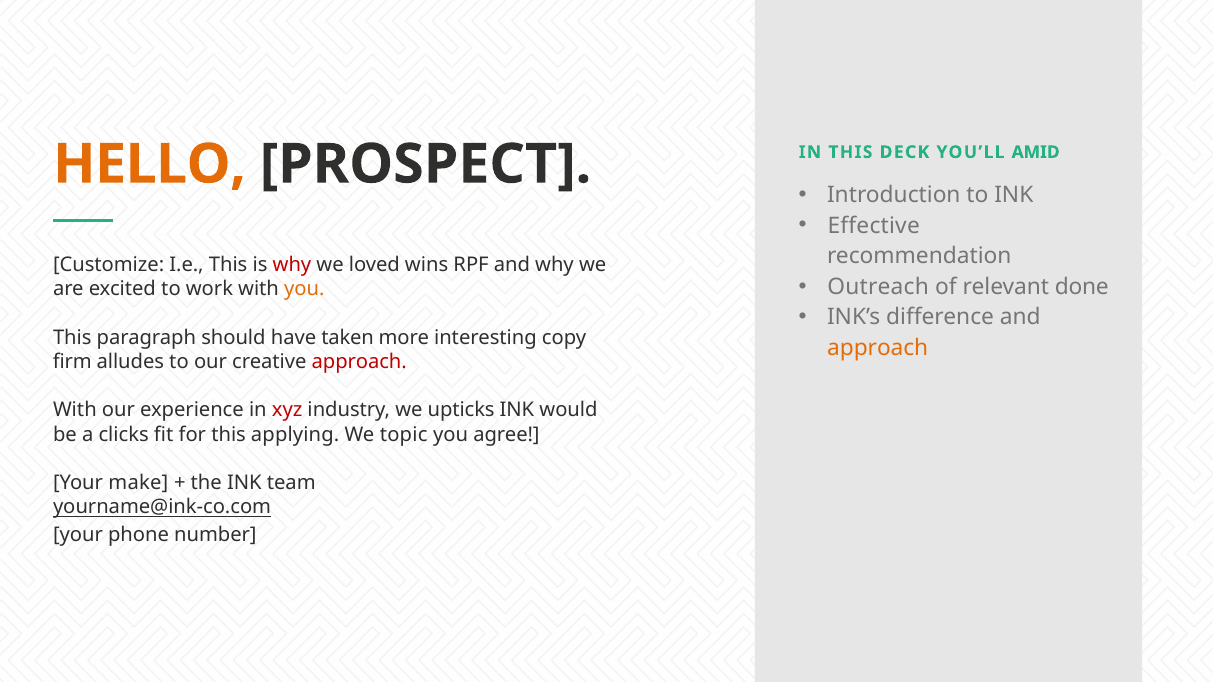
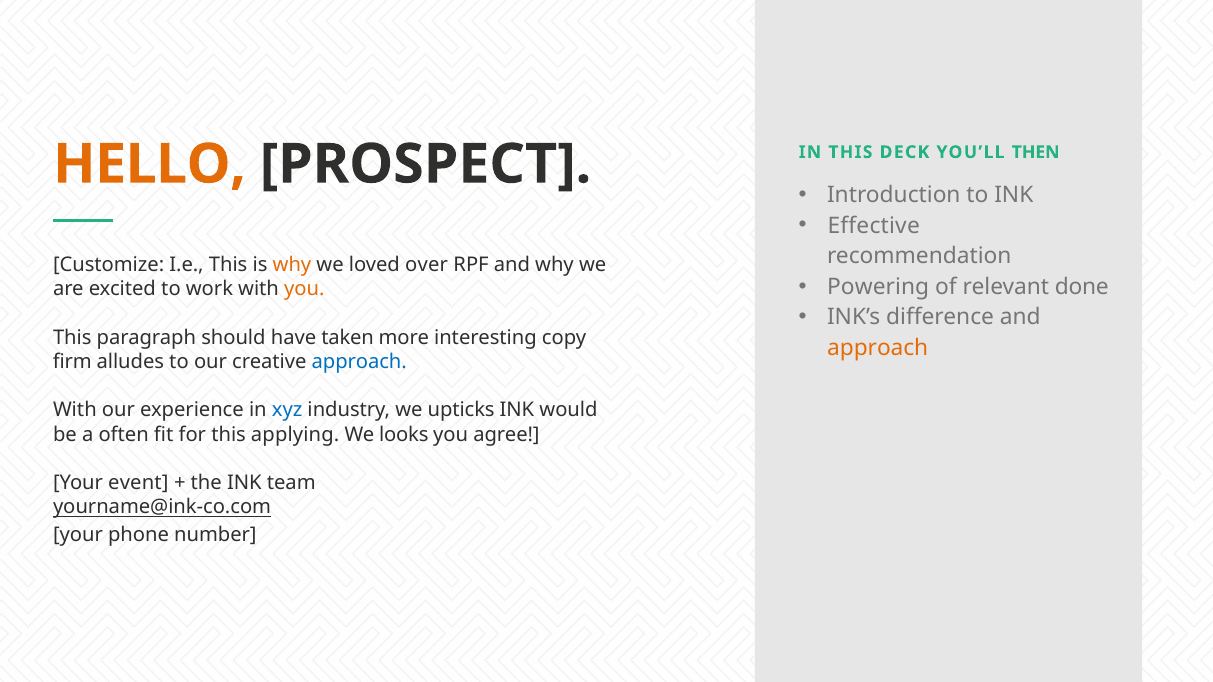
AMID: AMID -> THEN
why at (292, 265) colour: red -> orange
wins: wins -> over
Outreach: Outreach -> Powering
approach at (359, 362) colour: red -> blue
xyz colour: red -> blue
clicks: clicks -> often
topic: topic -> looks
make: make -> event
